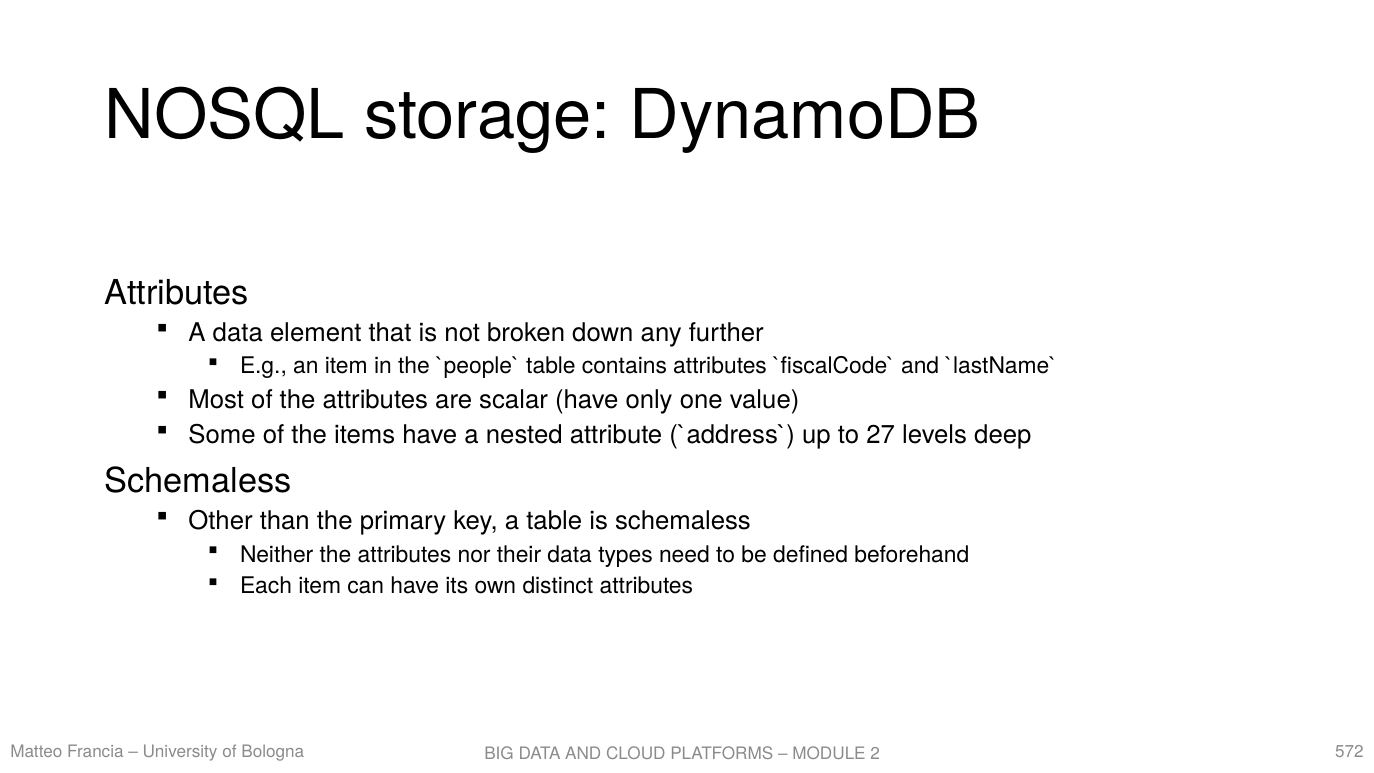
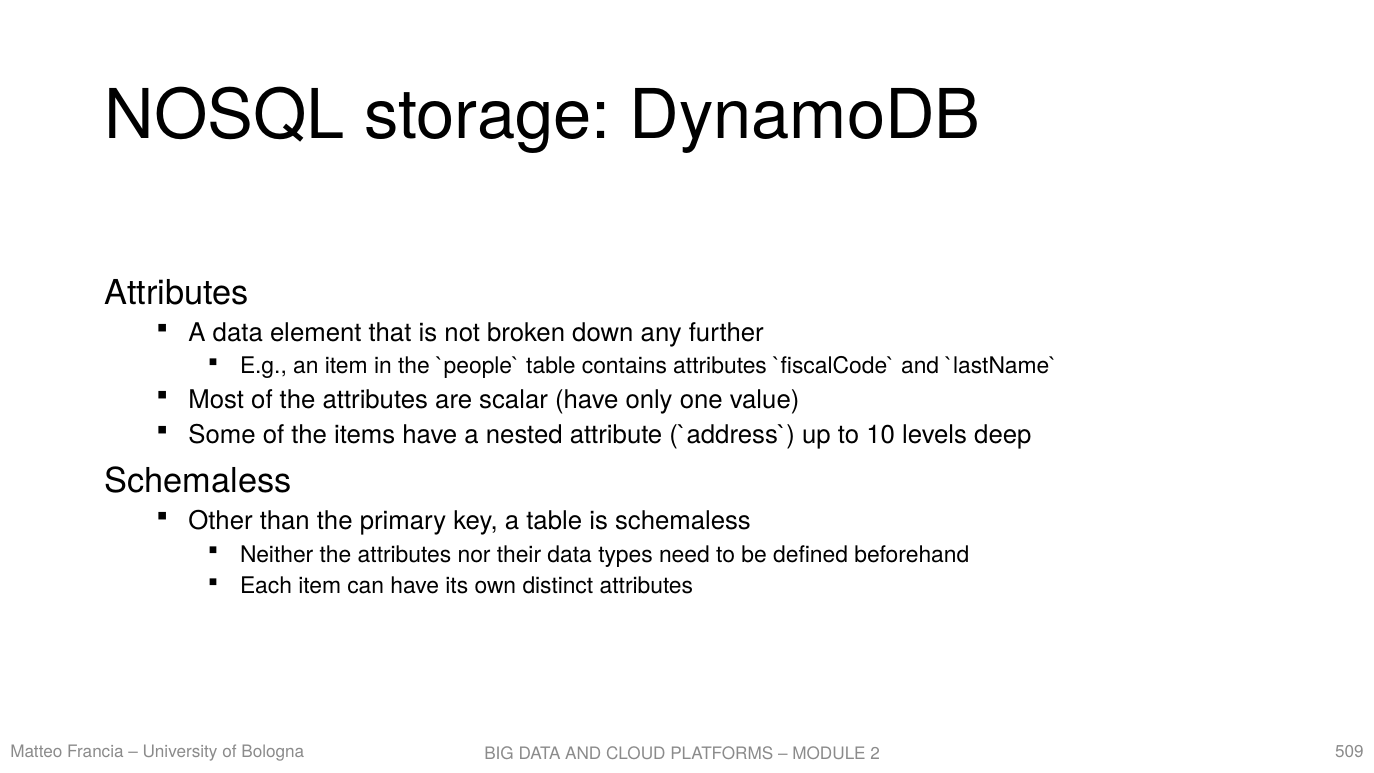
27: 27 -> 10
572: 572 -> 509
